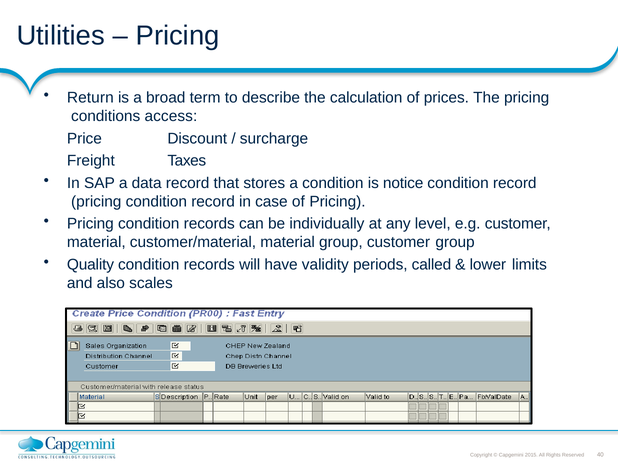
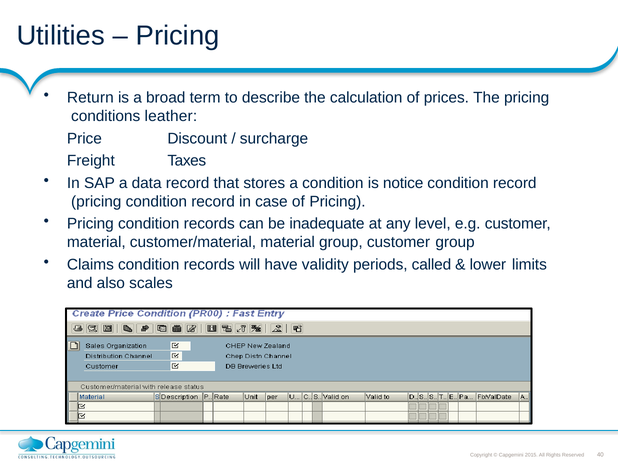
access: access -> leather
individually: individually -> inadequate
Quality: Quality -> Claims
